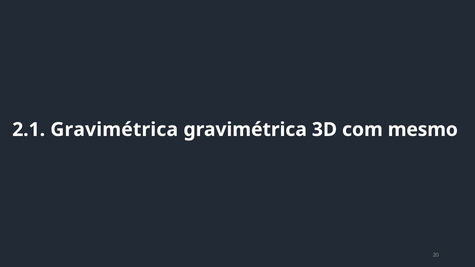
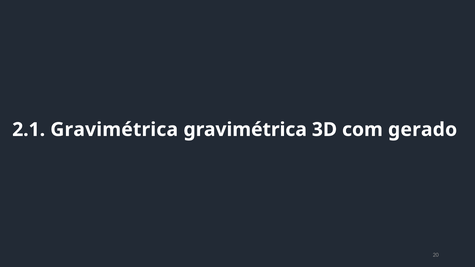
mesmo: mesmo -> gerado
